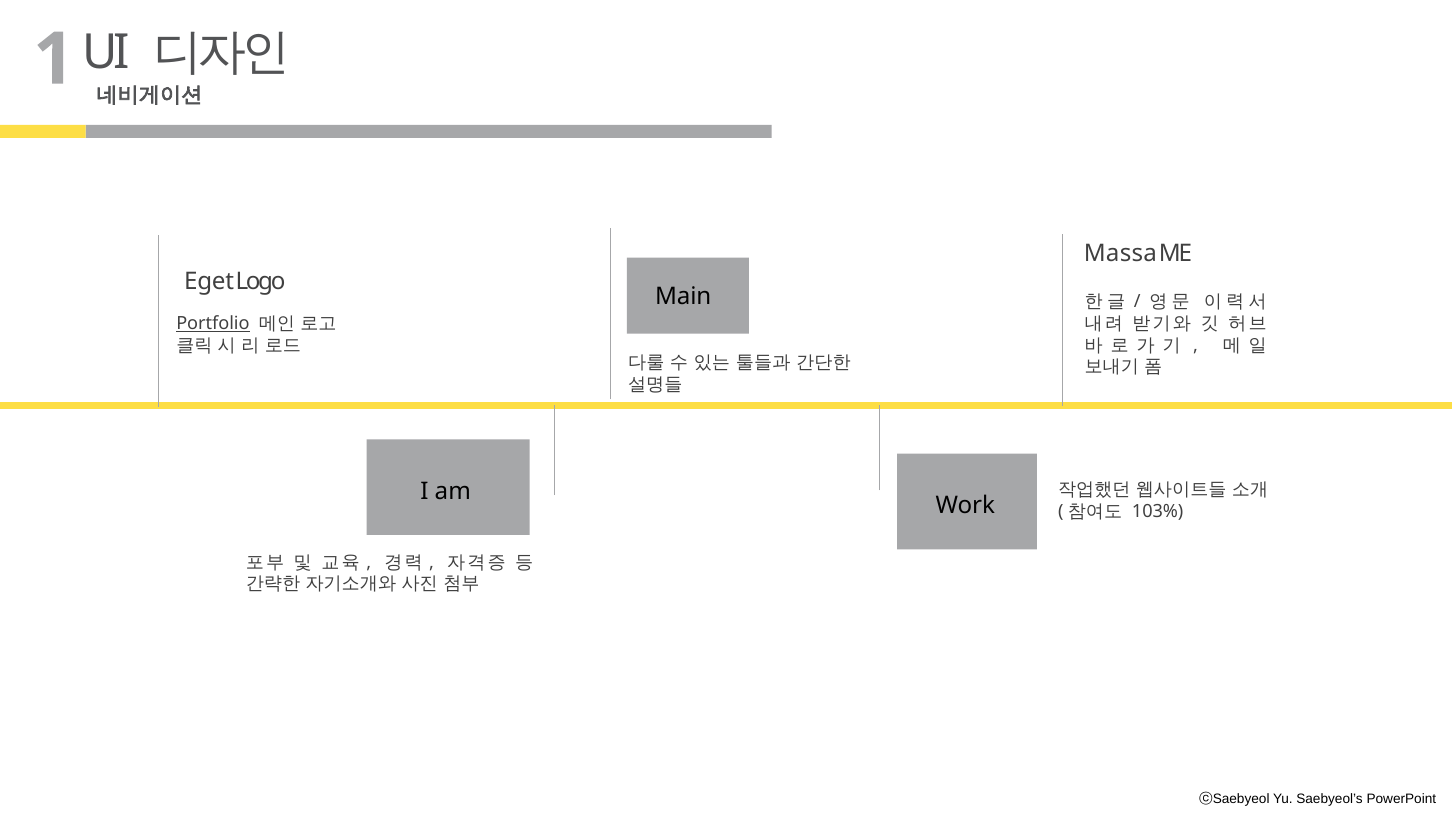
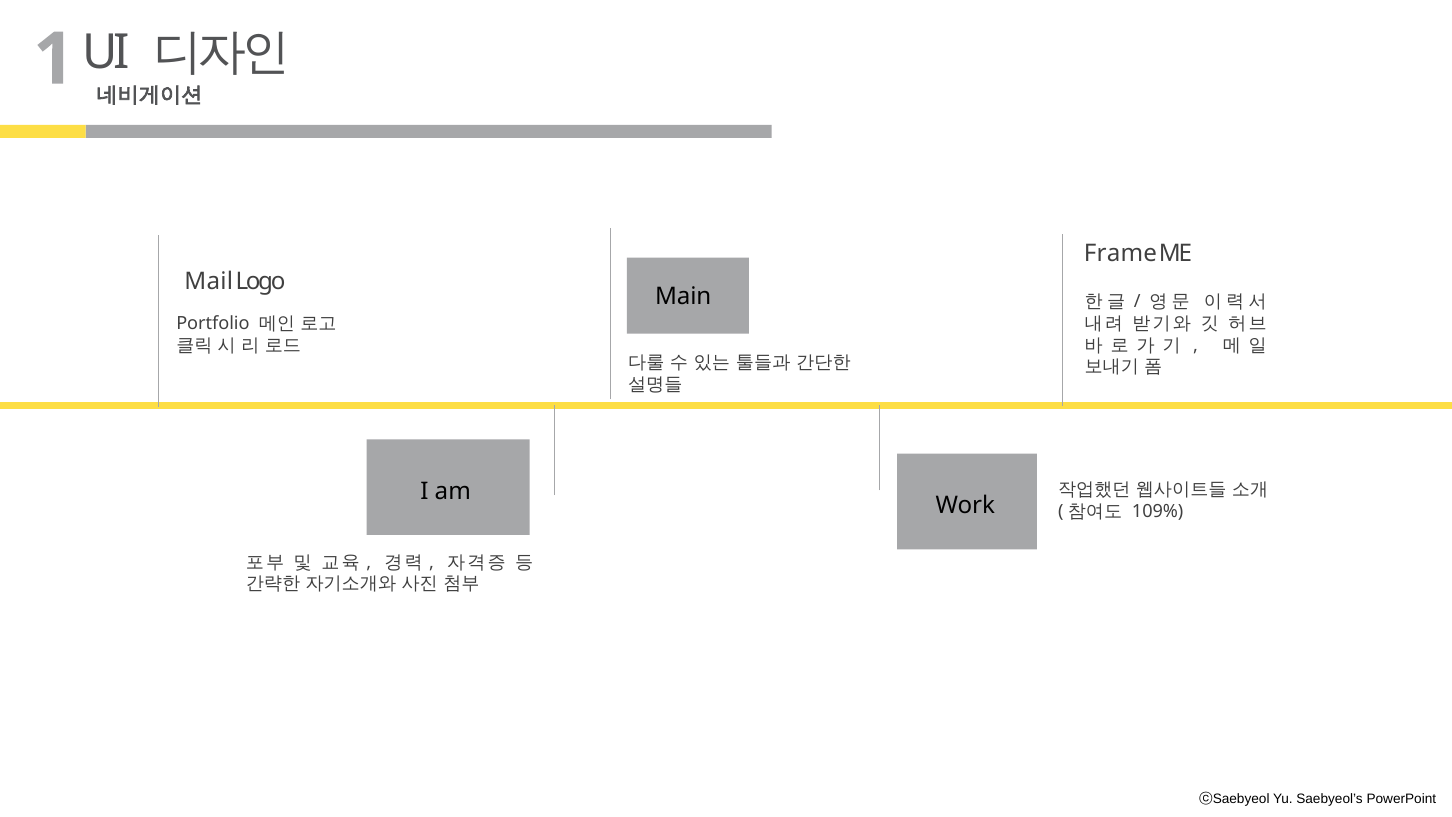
Massa: Massa -> Frame
Eget: Eget -> Mail
Portfolio underline: present -> none
103%: 103% -> 109%
